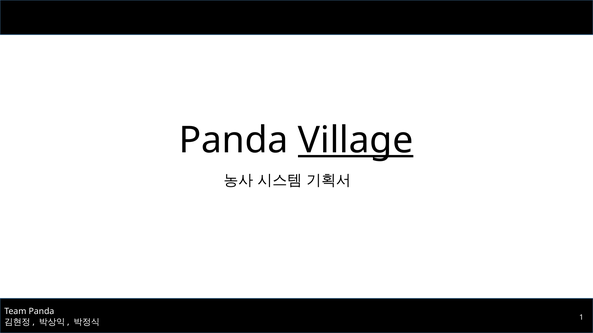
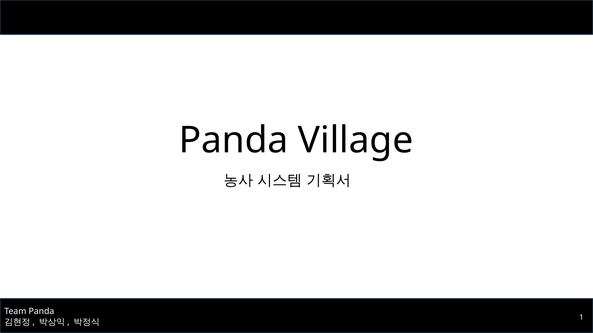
Village underline: present -> none
